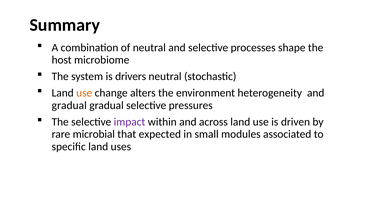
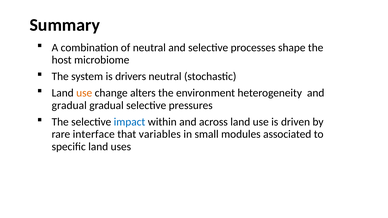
impact colour: purple -> blue
microbial: microbial -> interface
expected: expected -> variables
